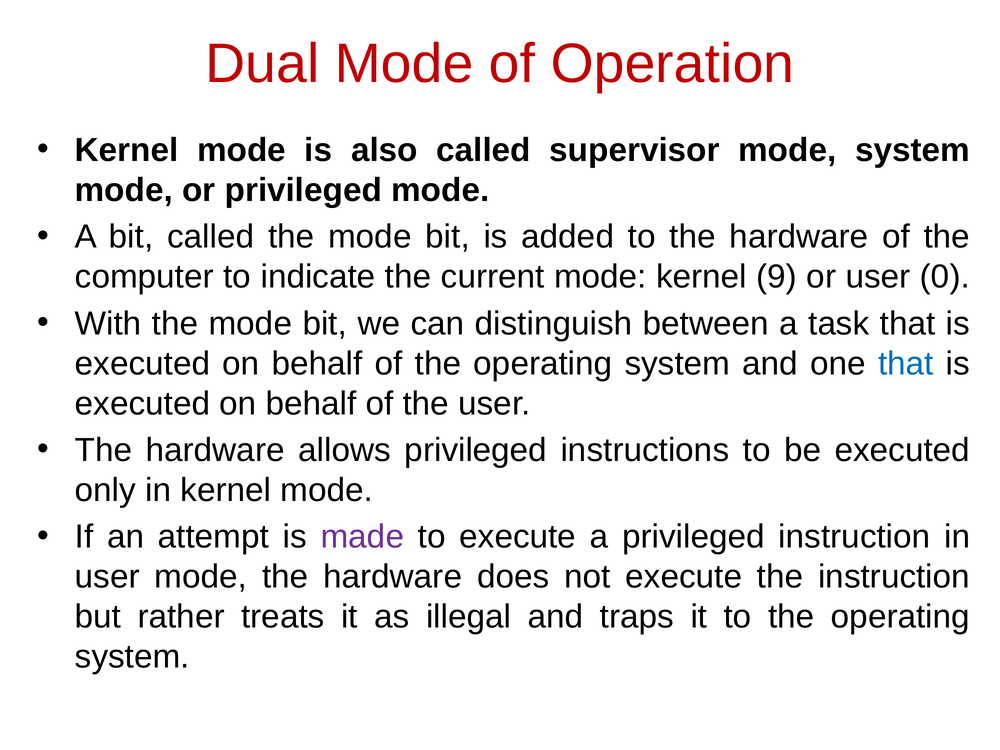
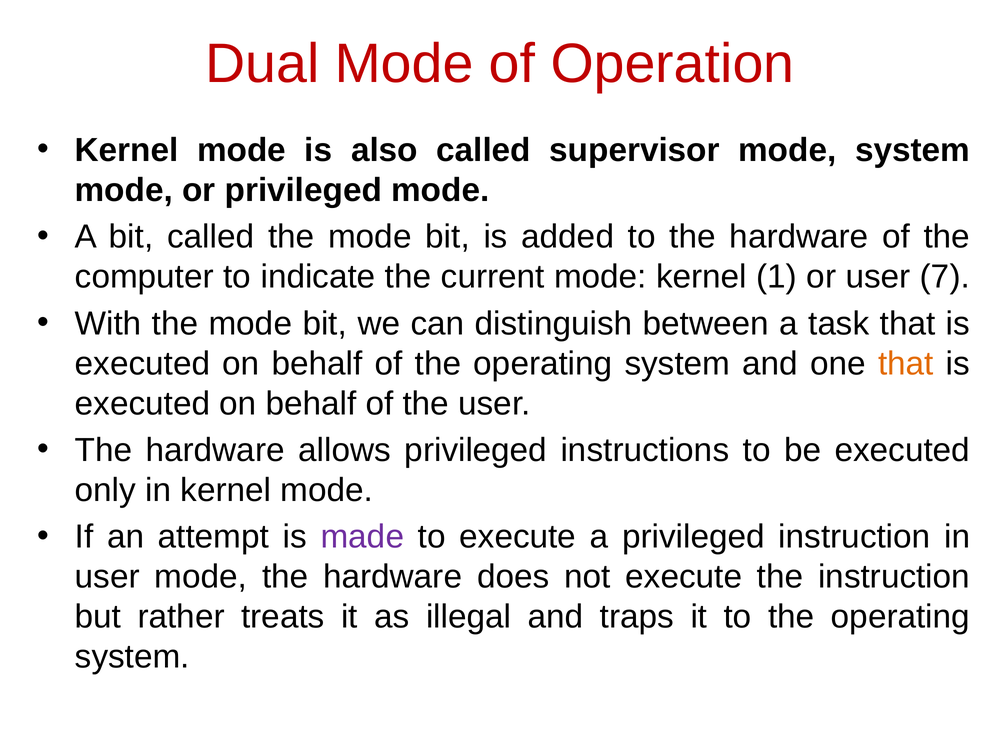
9: 9 -> 1
0: 0 -> 7
that at (906, 364) colour: blue -> orange
